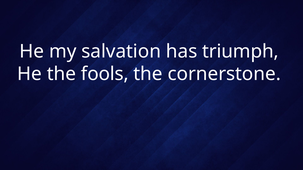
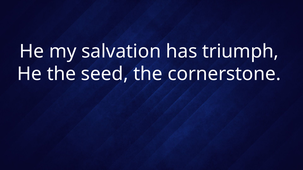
fools: fools -> seed
